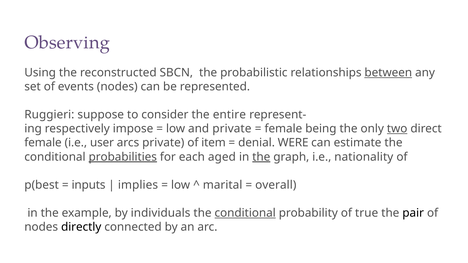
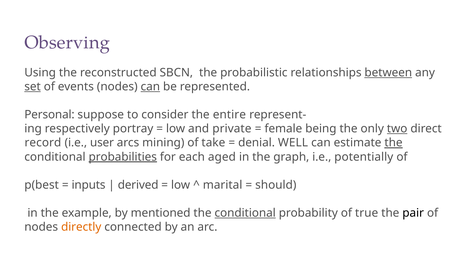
set underline: none -> present
can at (150, 87) underline: none -> present
Ruggieri: Ruggieri -> Personal
impose: impose -> portray
female at (43, 143): female -> record
arcs private: private -> mining
item: item -> take
WERE: WERE -> WELL
the at (394, 143) underline: none -> present
the at (261, 157) underline: present -> none
nationality: nationality -> potentially
implies: implies -> derived
overall: overall -> should
individuals: individuals -> mentioned
directly colour: black -> orange
